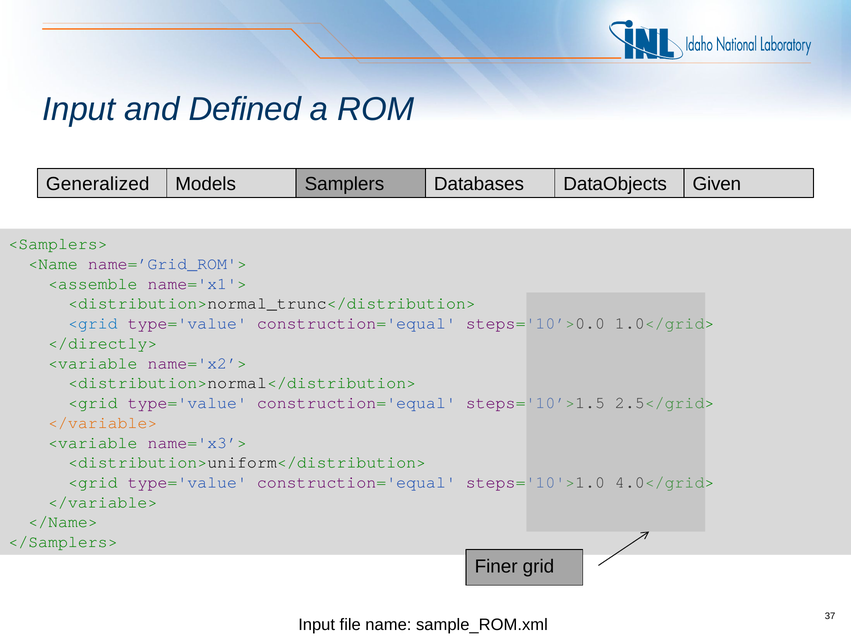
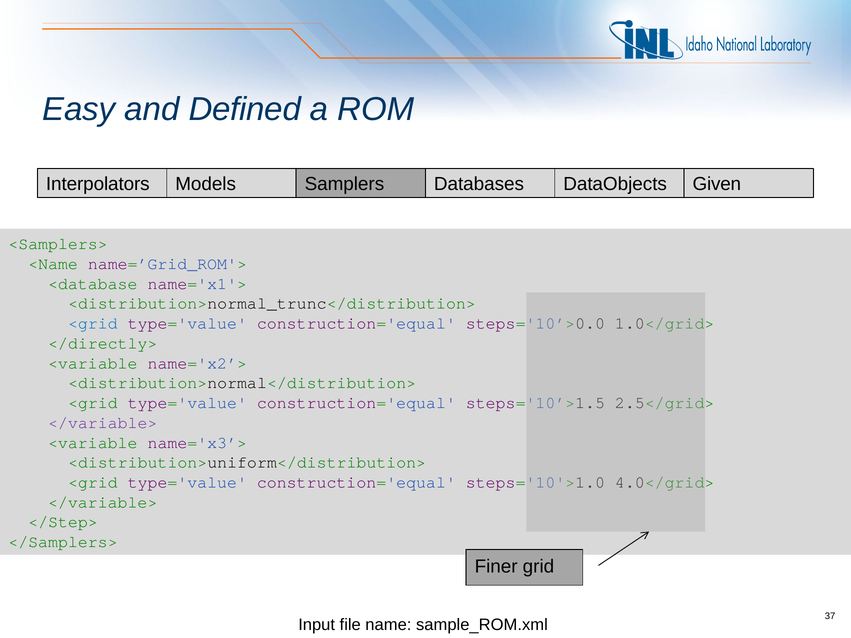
Input at (79, 110): Input -> Easy
Generalized: Generalized -> Interpolators
<assemble: <assemble -> <database
</variable> at (103, 423) colour: orange -> purple
</Name>: </Name> -> </Step>
